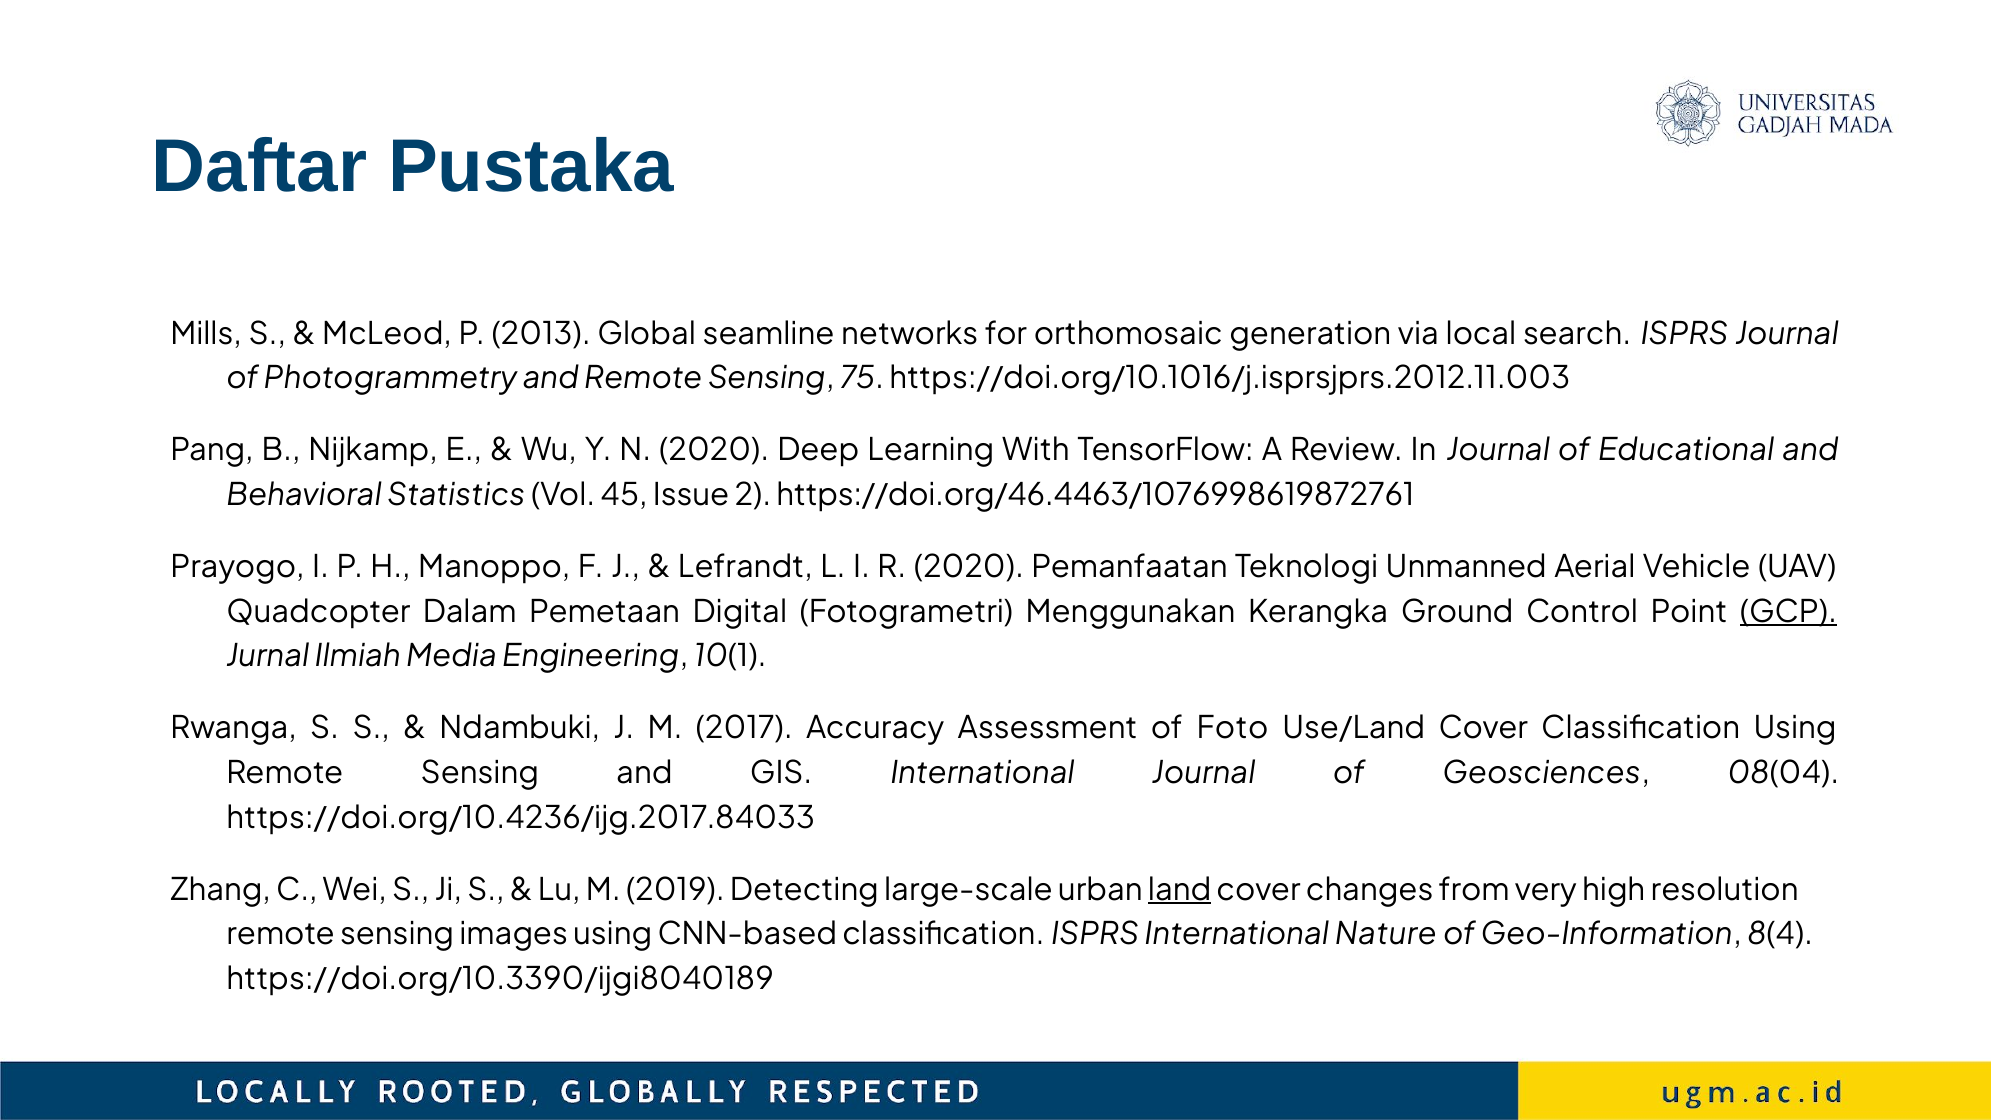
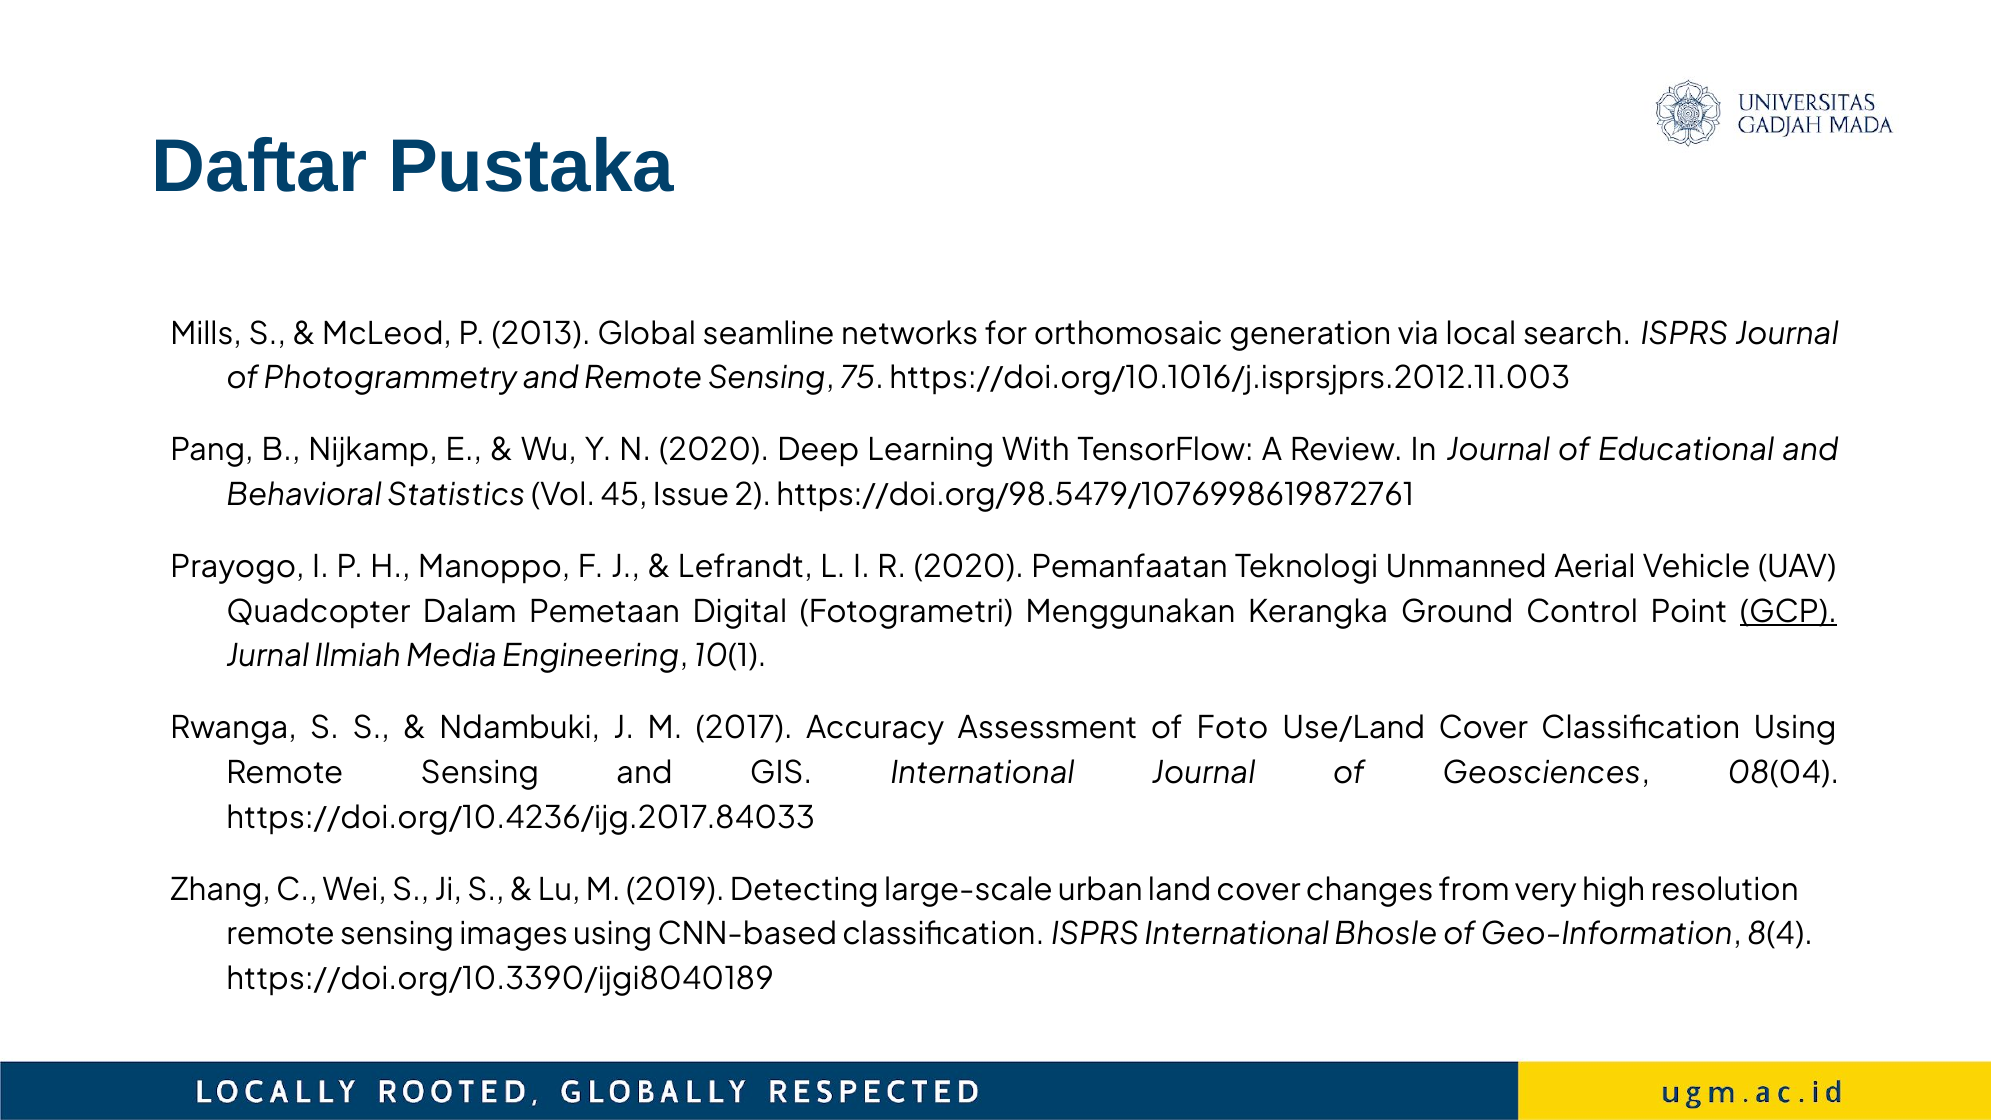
https://doi.org/46.4463/1076998619872761: https://doi.org/46.4463/1076998619872761 -> https://doi.org/98.5479/1076998619872761
land underline: present -> none
Nature: Nature -> Bhosle
